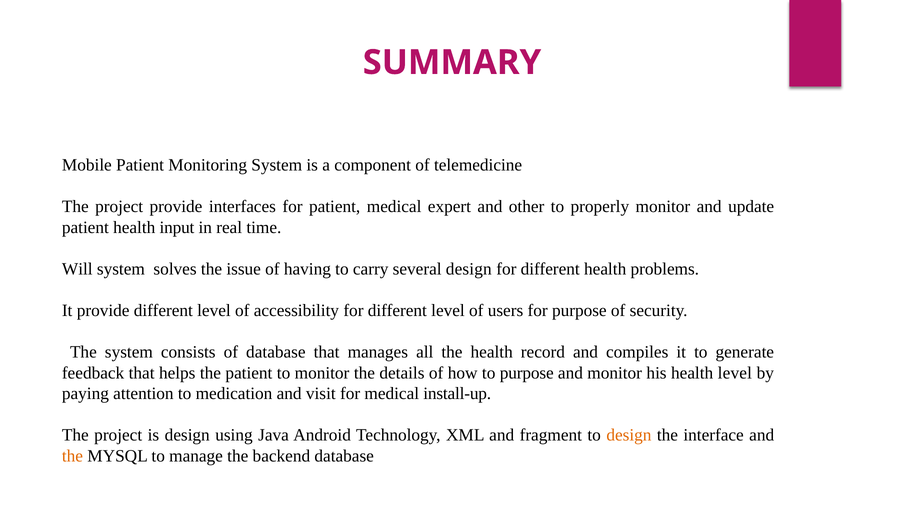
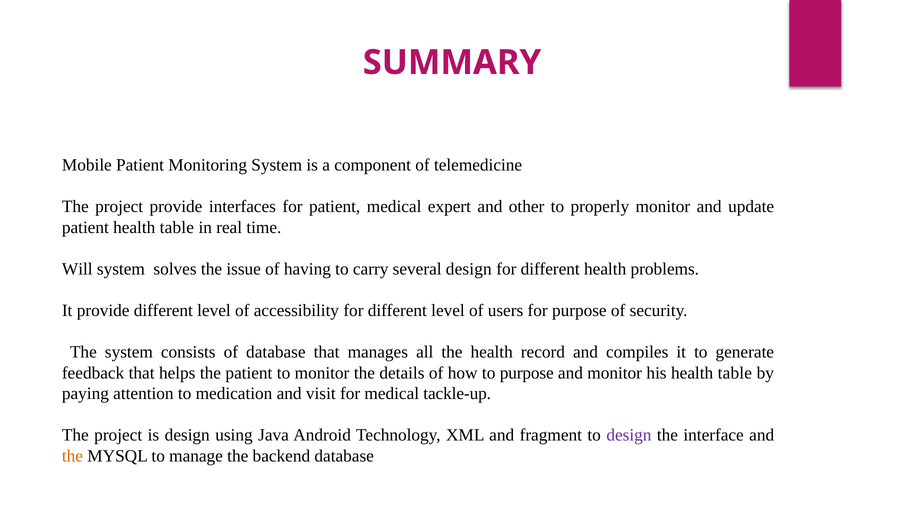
patient health input: input -> table
his health level: level -> table
install-up: install-up -> tackle-up
design at (629, 435) colour: orange -> purple
